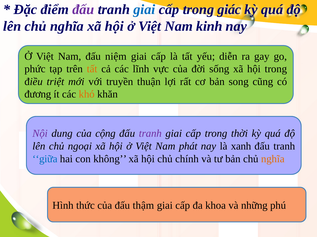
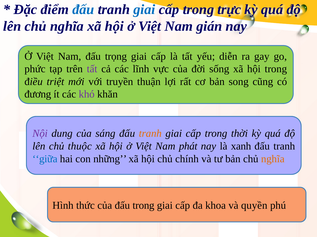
đấu at (83, 9) colour: purple -> blue
giác: giác -> trực
kinh: kinh -> gián
niệm: niệm -> trọng
tất at (92, 69) colour: orange -> purple
khó colour: orange -> purple
cộng: cộng -> sáng
tranh at (150, 134) colour: purple -> orange
ngoại: ngoại -> thuộc
không: không -> những
đấu thậm: thậm -> trong
những: những -> quyền
